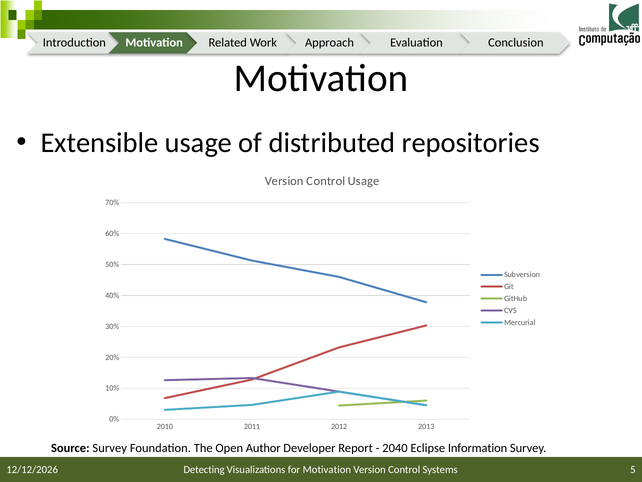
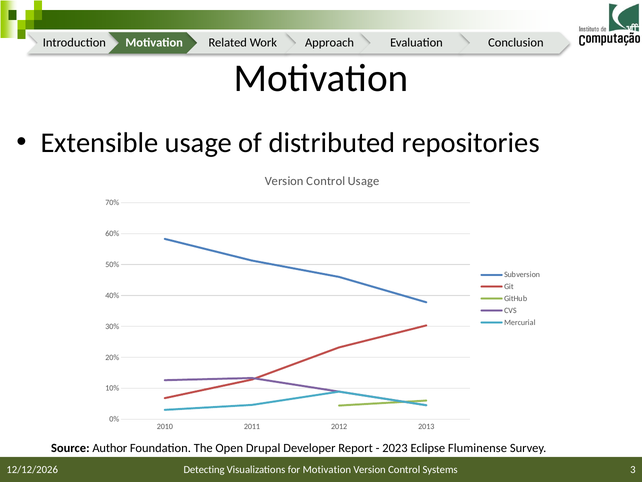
Source Survey: Survey -> Author
Author: Author -> Drupal
2040: 2040 -> 2023
Information: Information -> Fluminense
5: 5 -> 3
